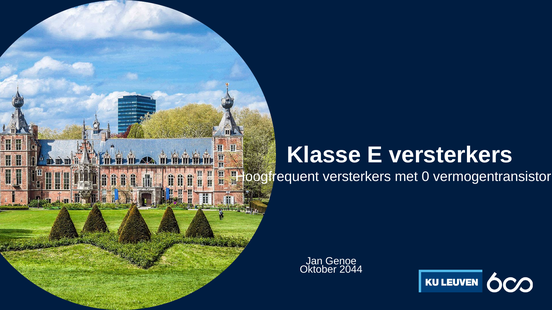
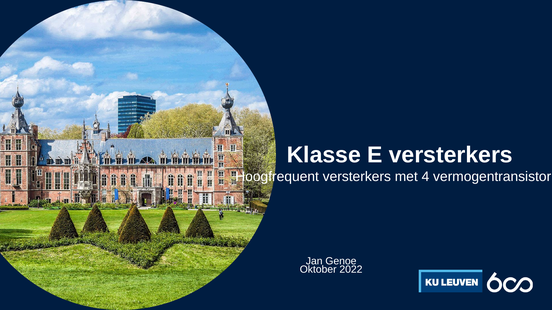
0: 0 -> 4
2044: 2044 -> 2022
